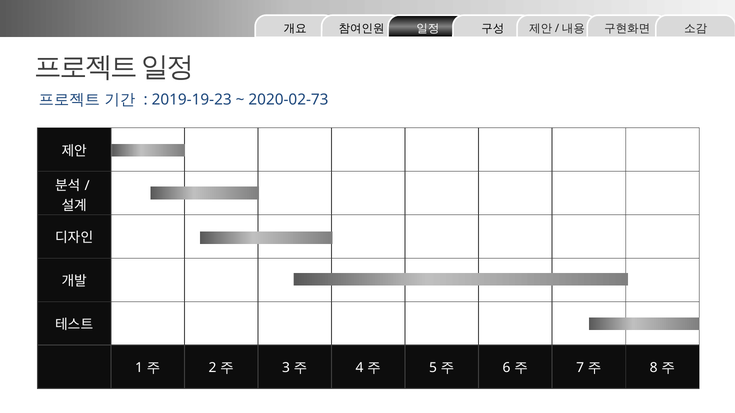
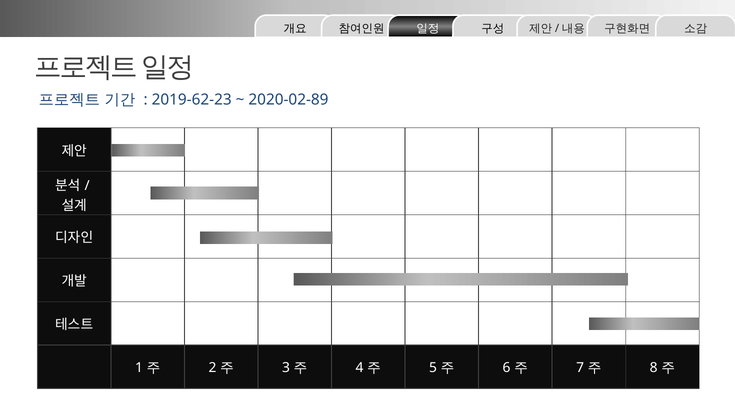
2019-19-23: 2019-19-23 -> 2019-62-23
2020-02-73: 2020-02-73 -> 2020-02-89
